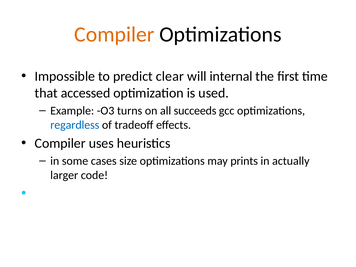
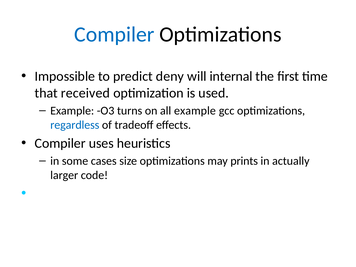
Compiler at (114, 34) colour: orange -> blue
clear: clear -> deny
accessed: accessed -> received
all succeeds: succeeds -> example
